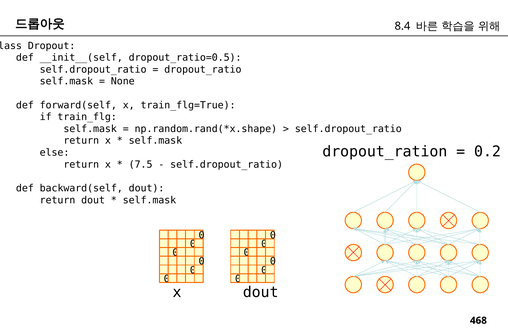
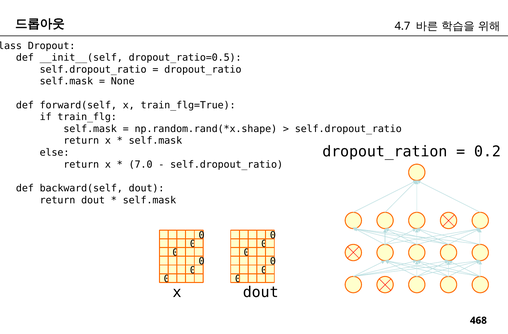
8.4: 8.4 -> 4.7
7.5: 7.5 -> 7.0
